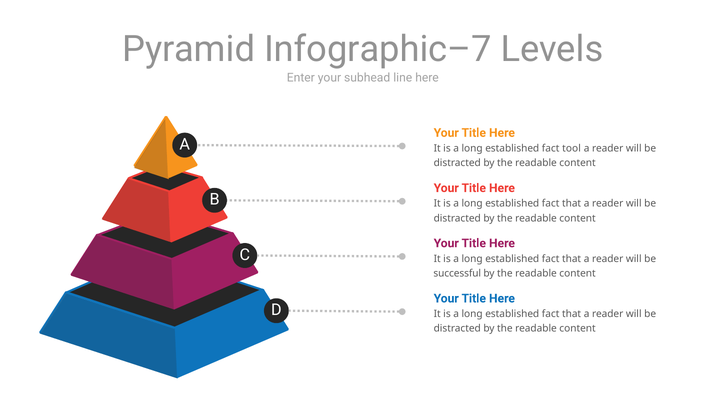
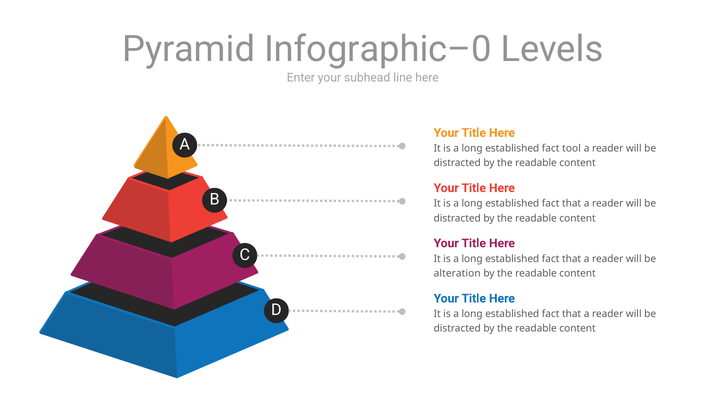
Infographic–7: Infographic–7 -> Infographic–0
successful: successful -> alteration
